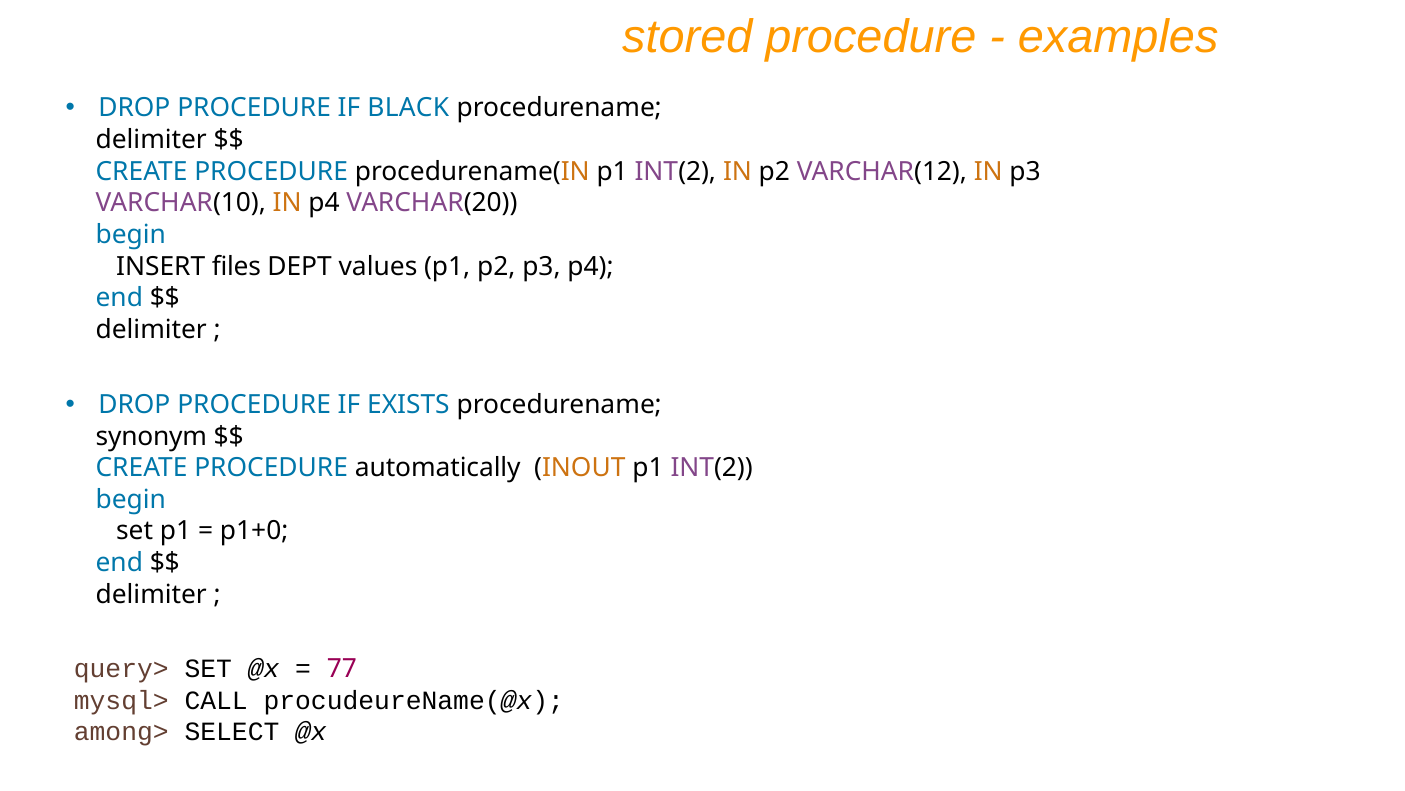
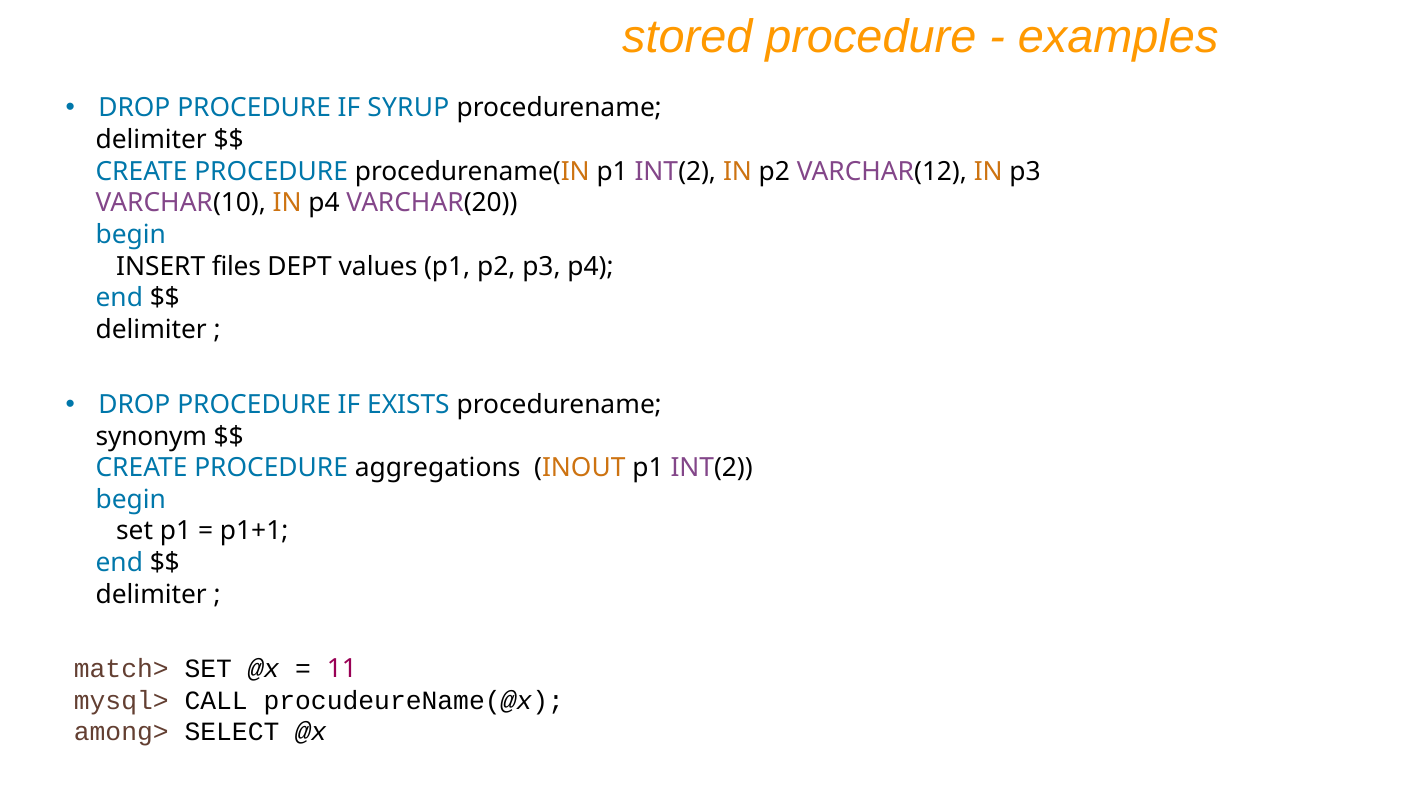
BLACK: BLACK -> SYRUP
automatically: automatically -> aggregations
p1+0: p1+0 -> p1+1
query>: query> -> match>
77: 77 -> 11
